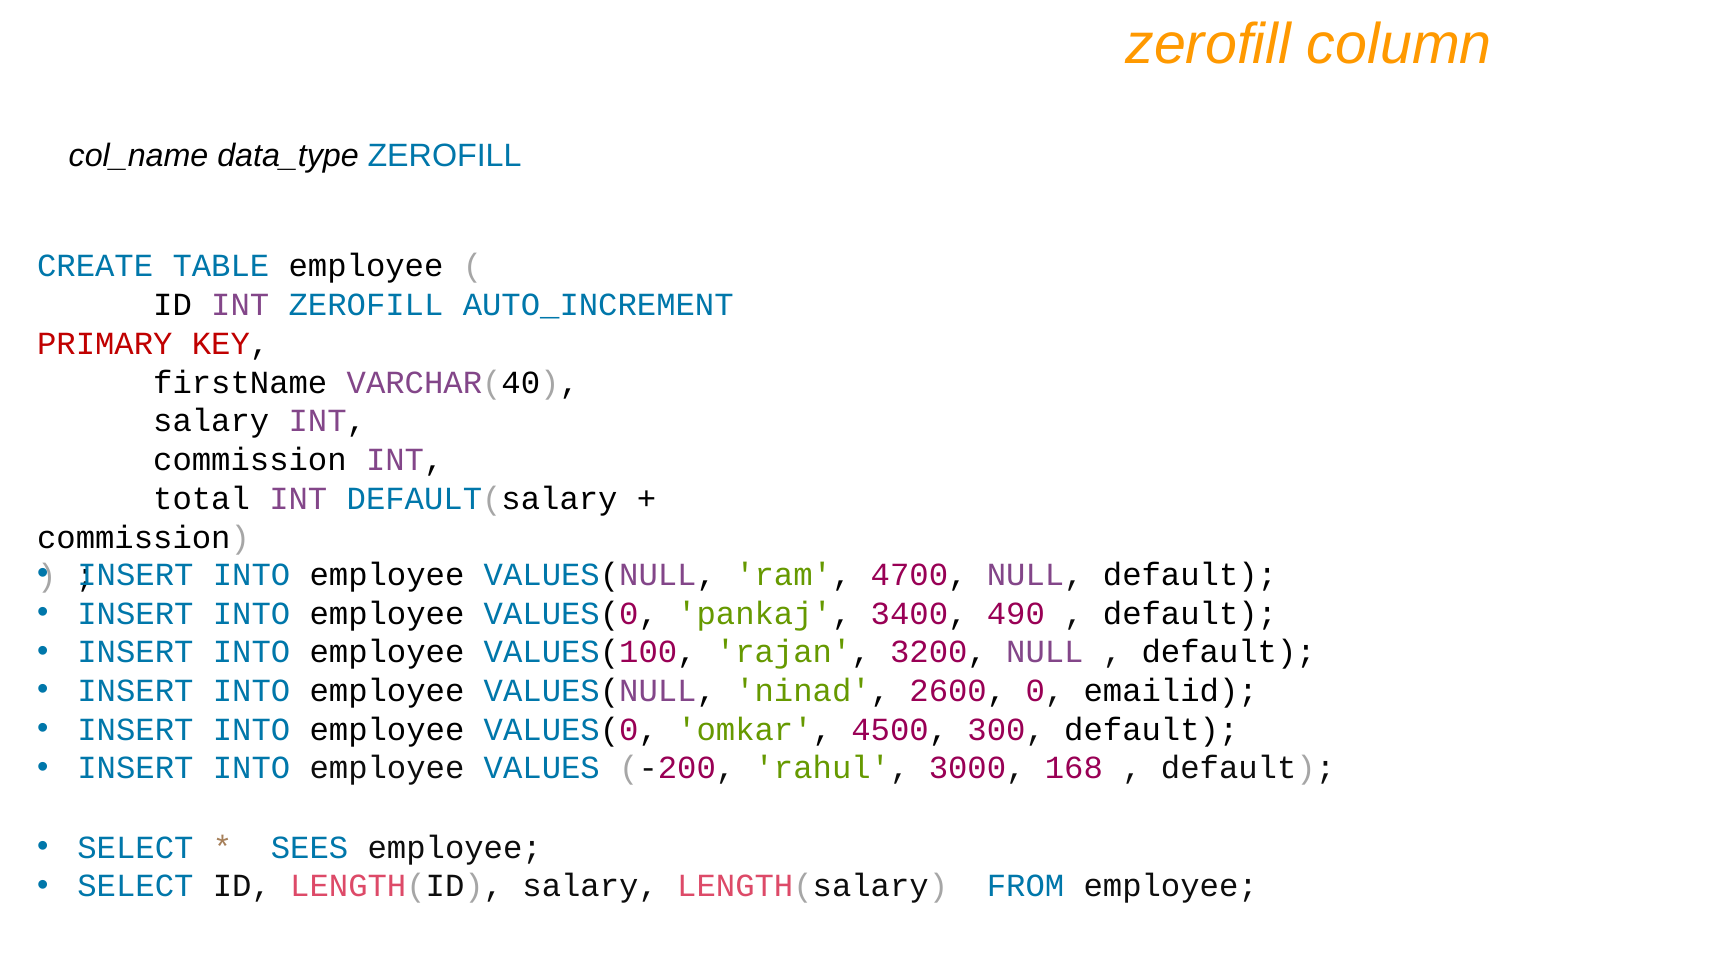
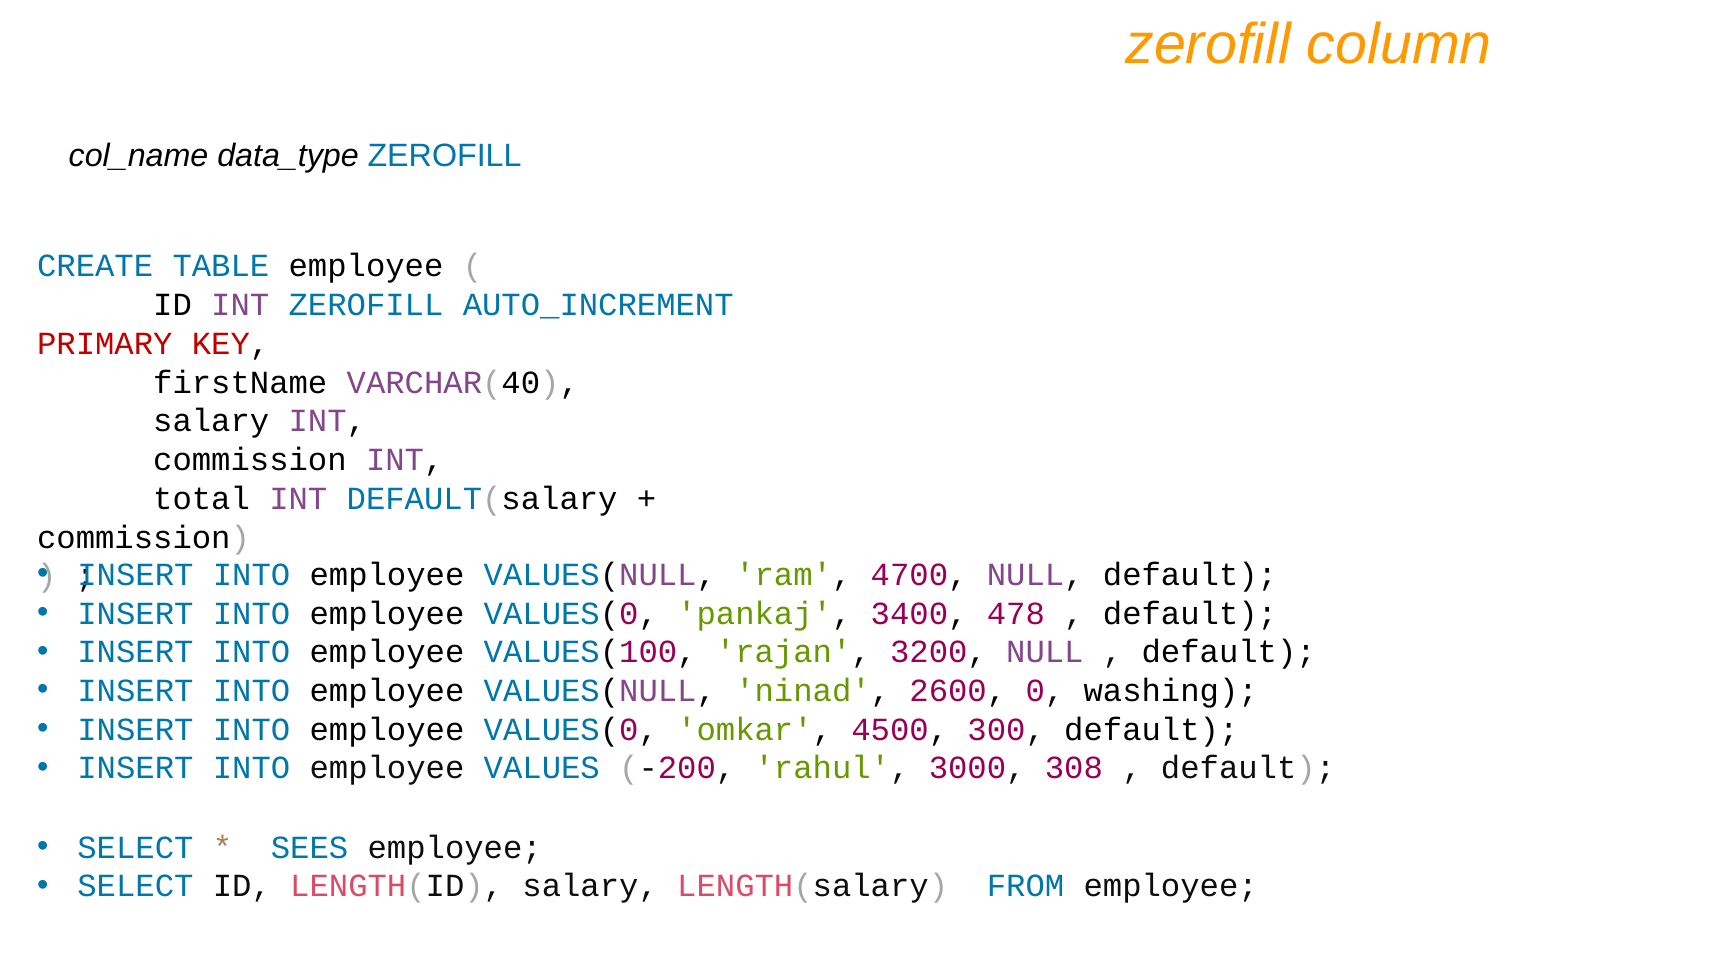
490: 490 -> 478
emailid: emailid -> washing
168: 168 -> 308
